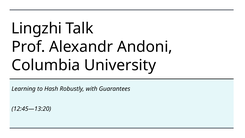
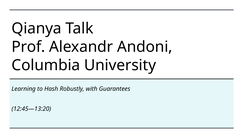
Lingzhi: Lingzhi -> Qianya
